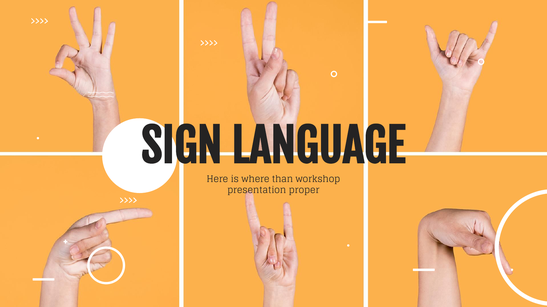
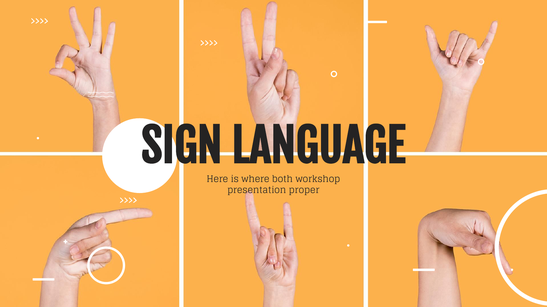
than: than -> both
